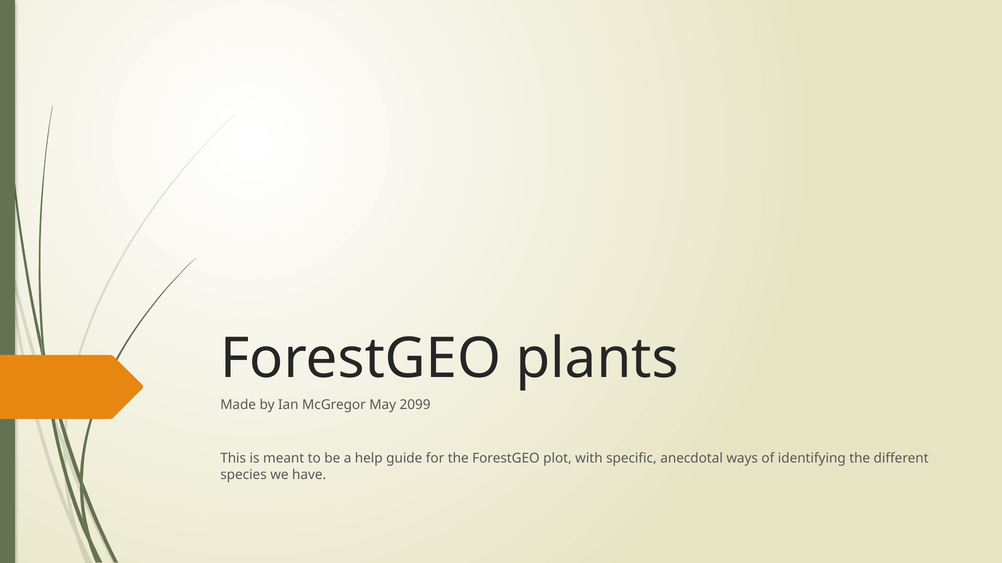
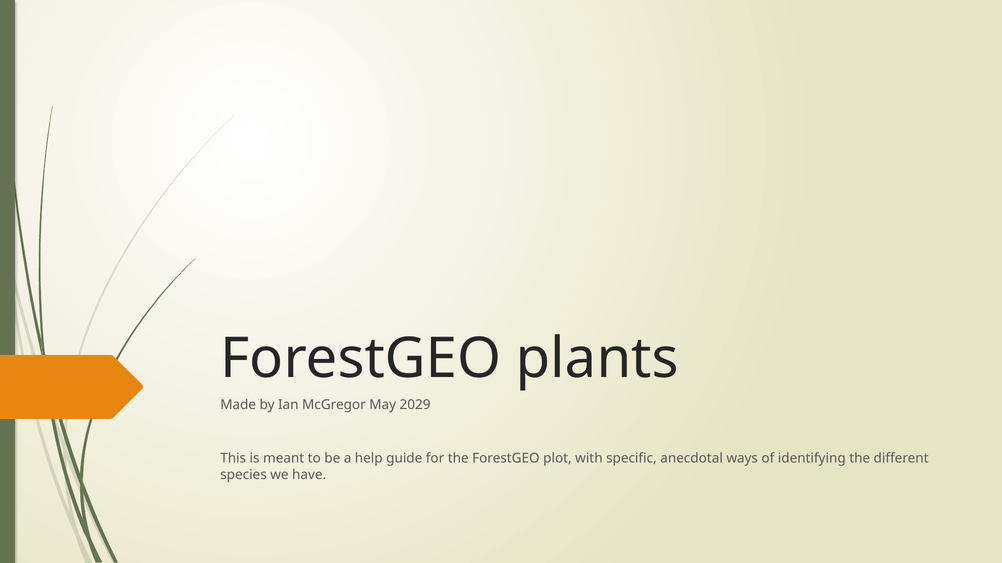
2099: 2099 -> 2029
